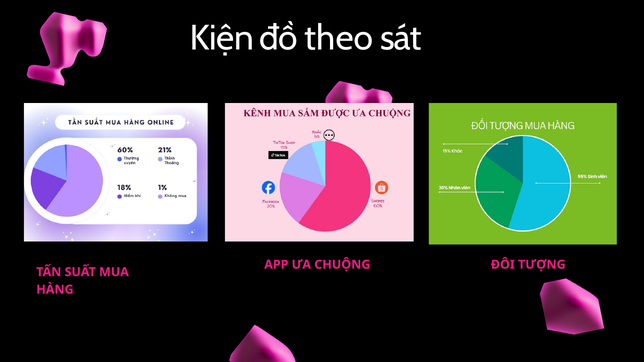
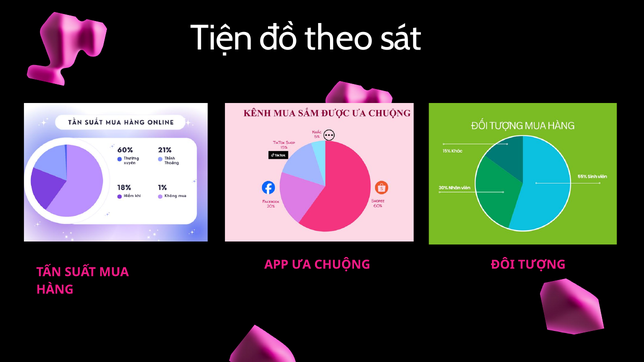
Kiện: Kiện -> Tiện
